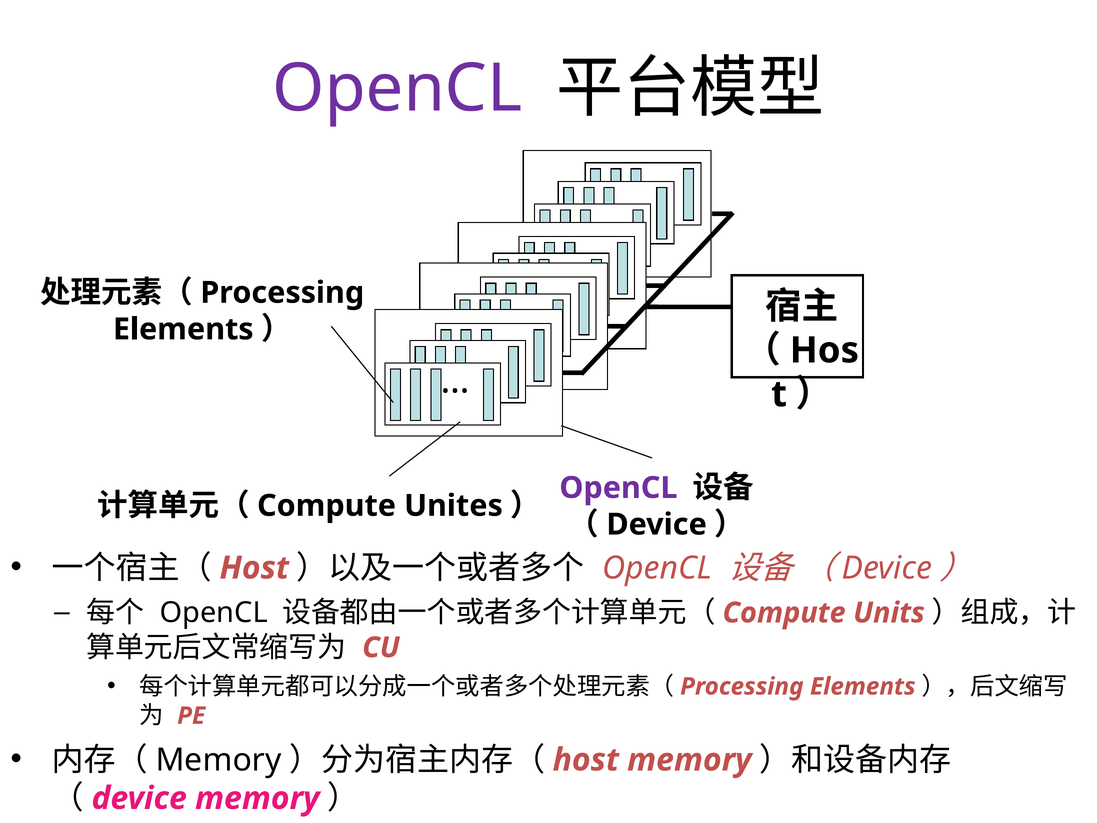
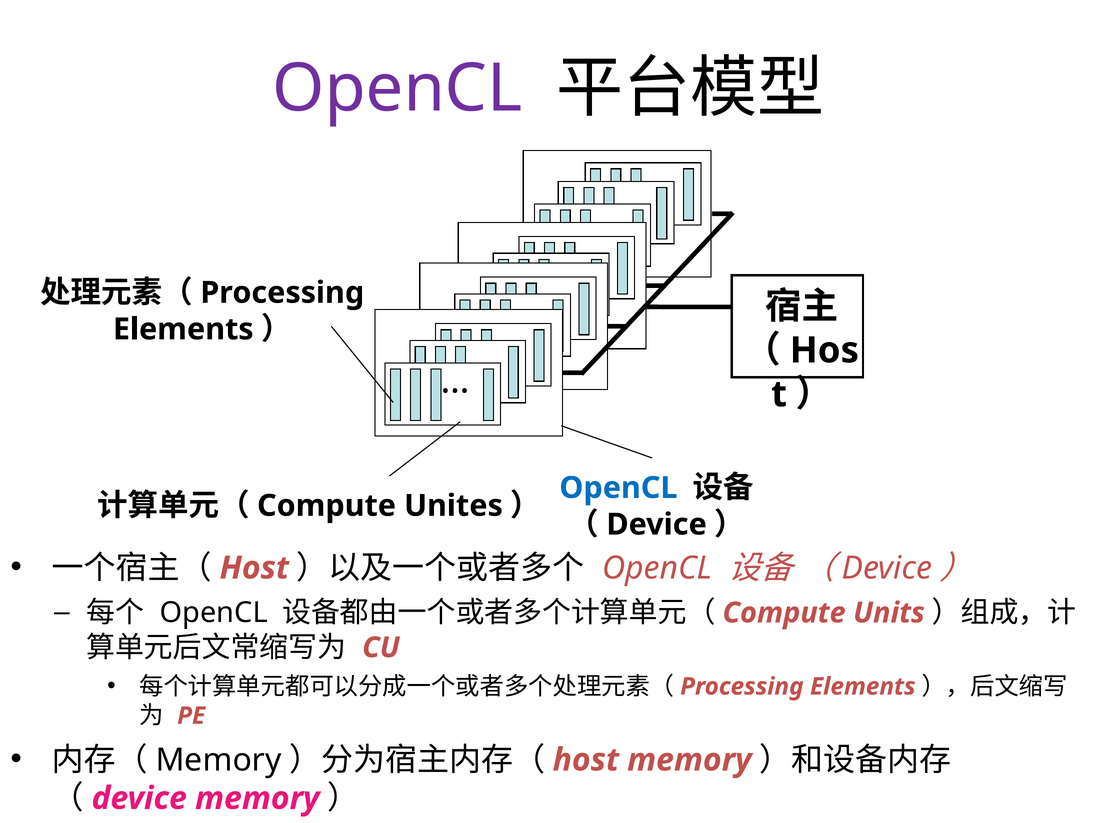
OpenCL at (618, 488) colour: purple -> blue
